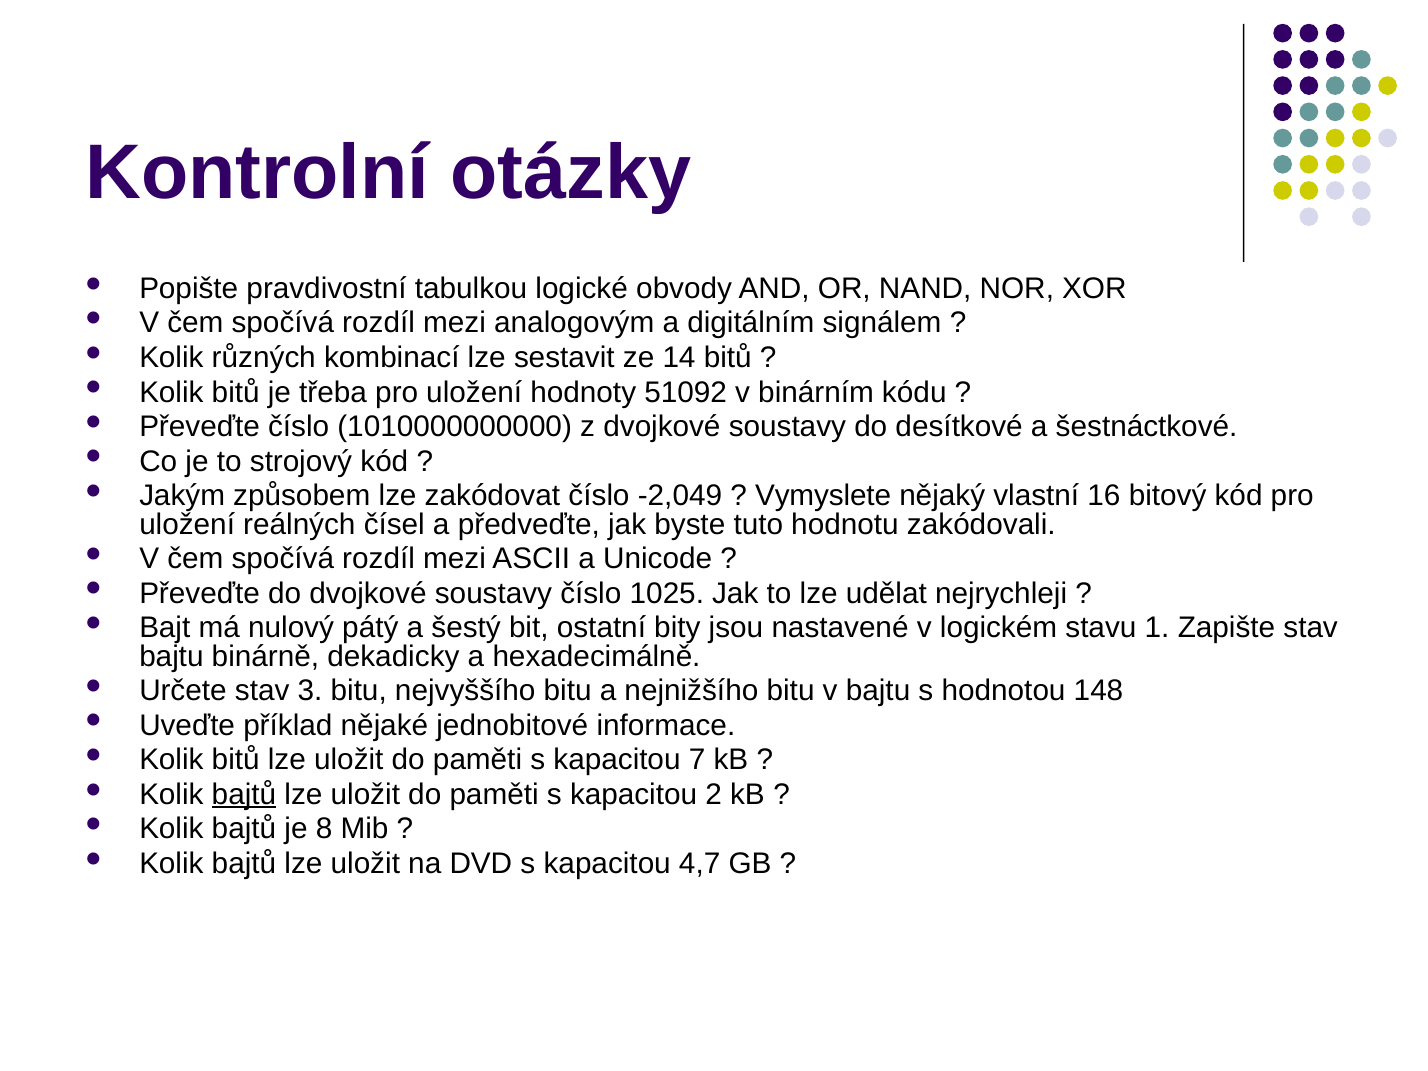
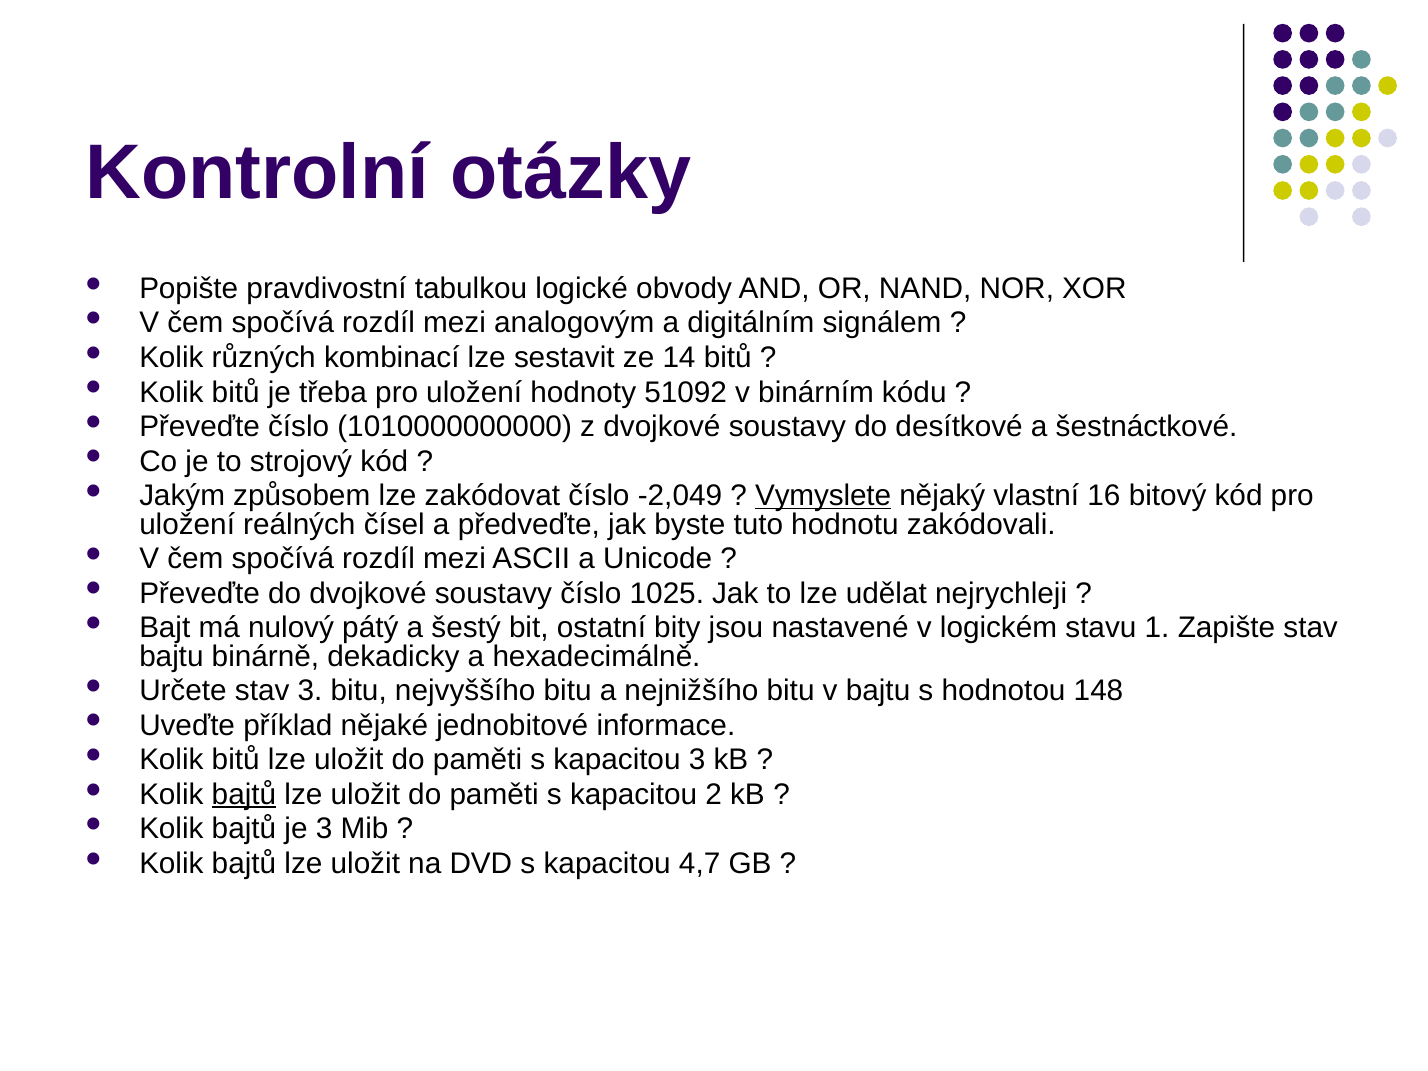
Vymyslete underline: none -> present
kapacitou 7: 7 -> 3
je 8: 8 -> 3
